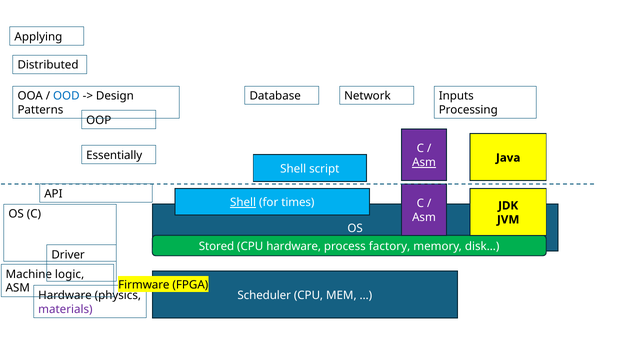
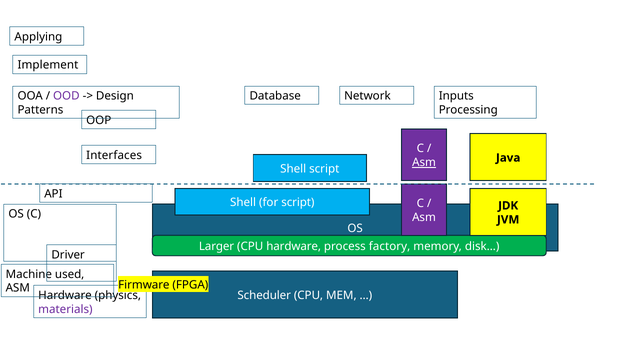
Distributed: Distributed -> Implement
OOD colour: blue -> purple
Essentially: Essentially -> Interfaces
Shell at (243, 202) underline: present -> none
for times: times -> script
Stored: Stored -> Larger
logic: logic -> used
